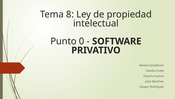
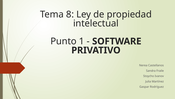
0: 0 -> 1
